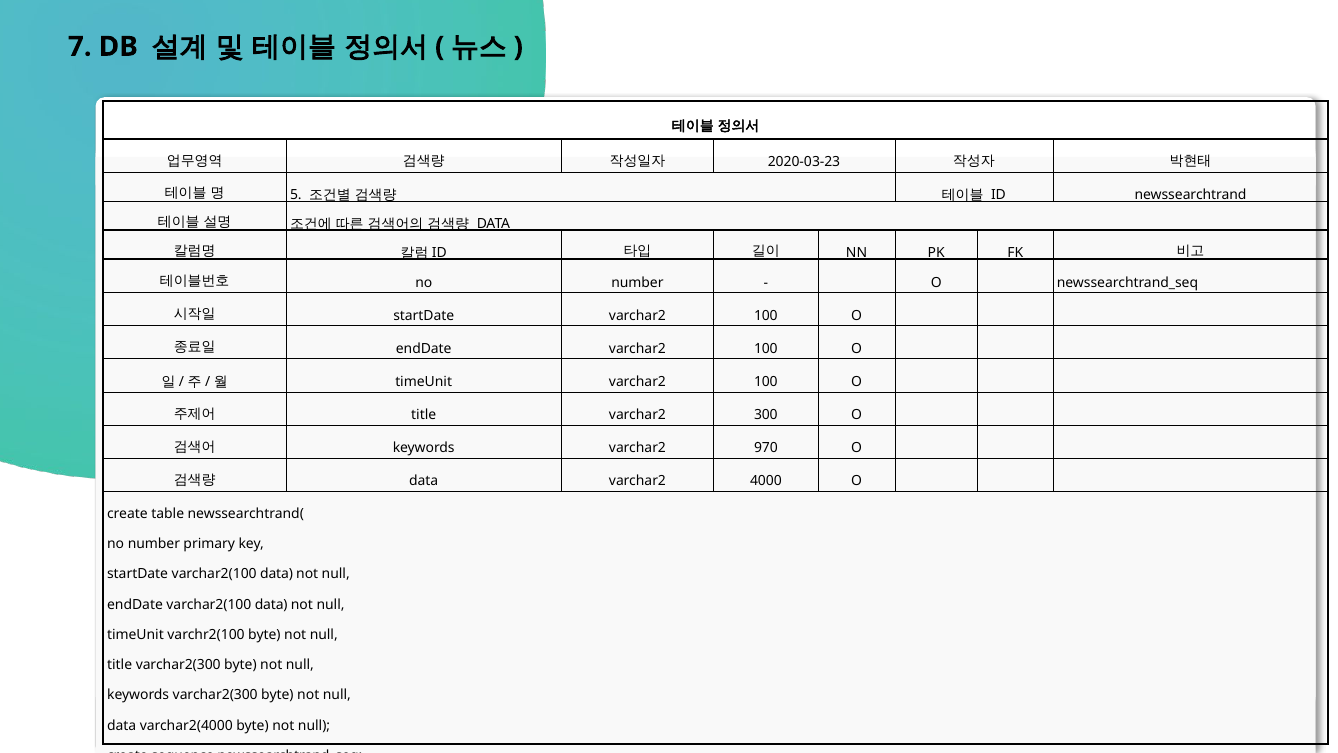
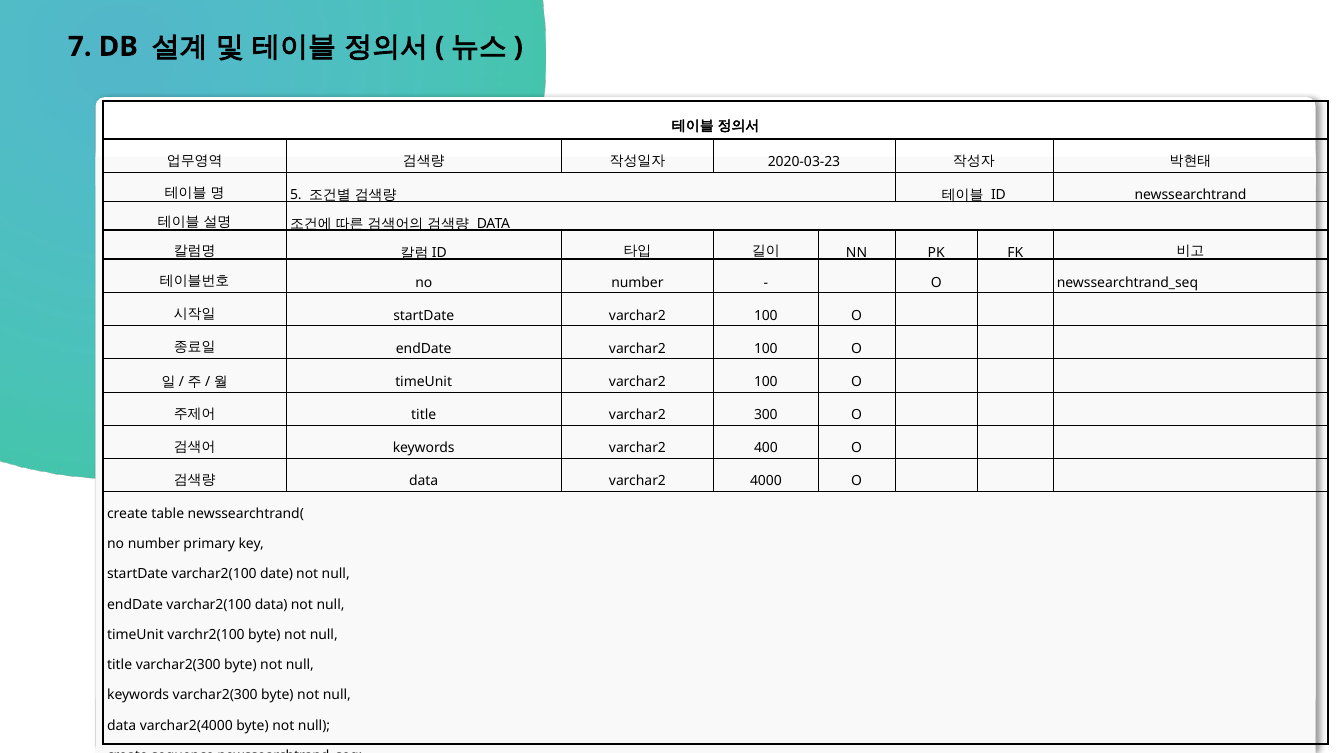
970: 970 -> 400
startDate varchar2(100 data: data -> date
